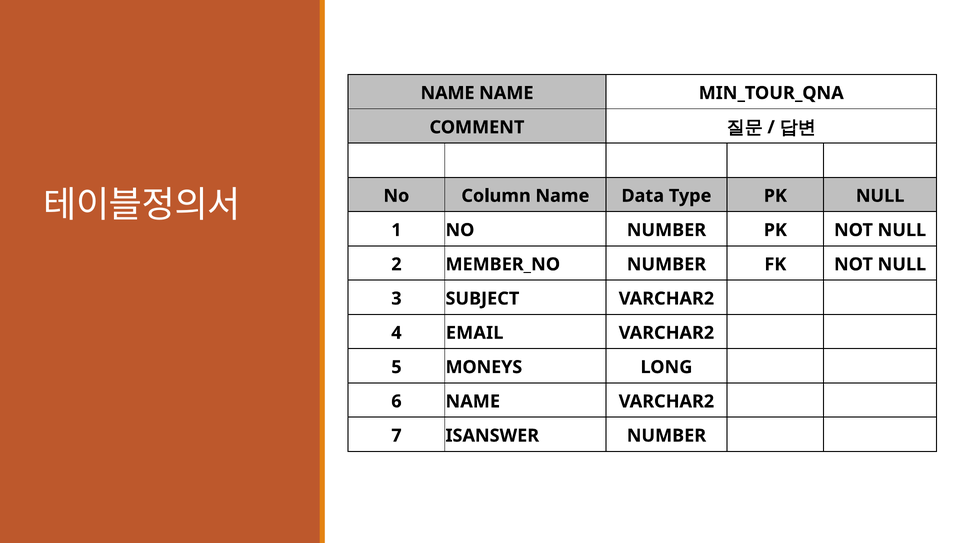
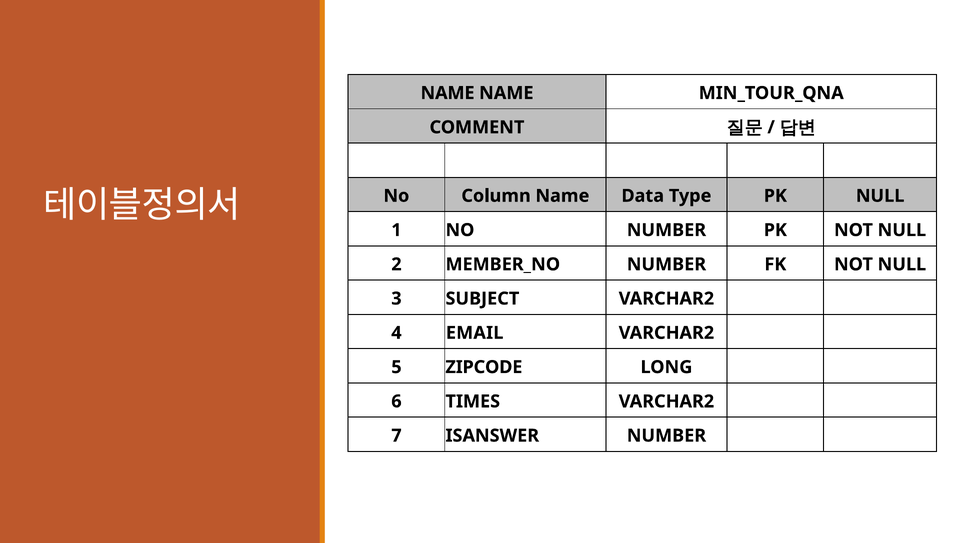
MONEYS: MONEYS -> ZIPCODE
6 NAME: NAME -> TIMES
